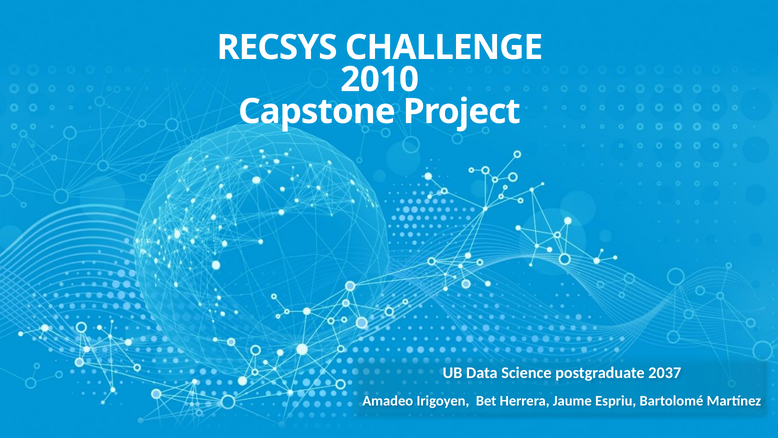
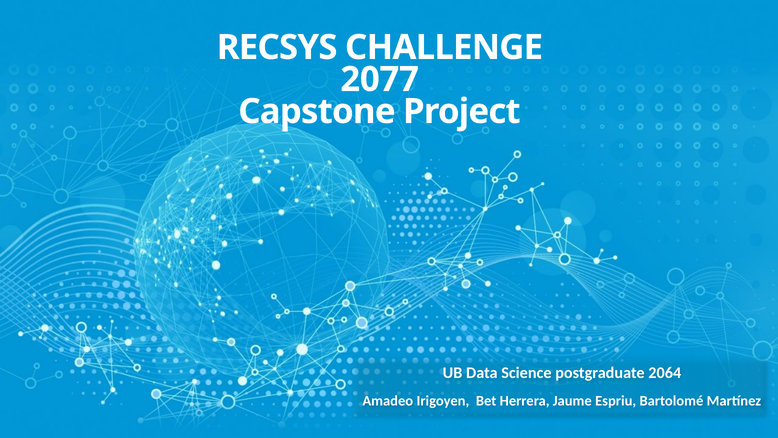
2010: 2010 -> 2077
2037: 2037 -> 2064
